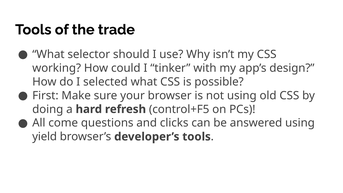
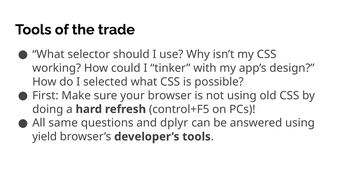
come: come -> same
clicks: clicks -> dplyr
